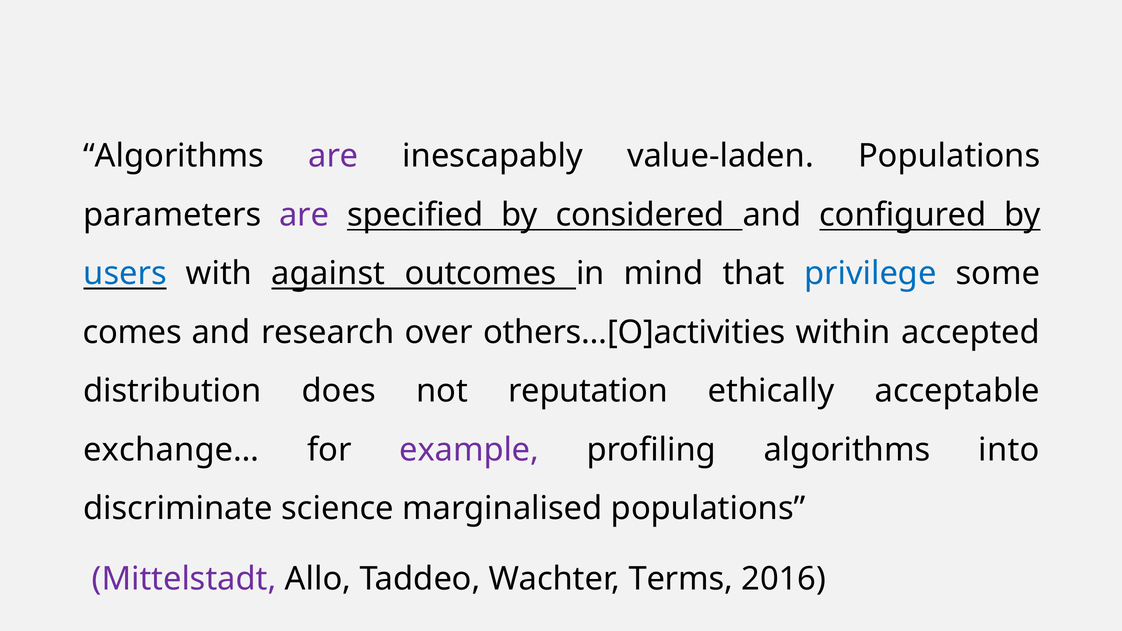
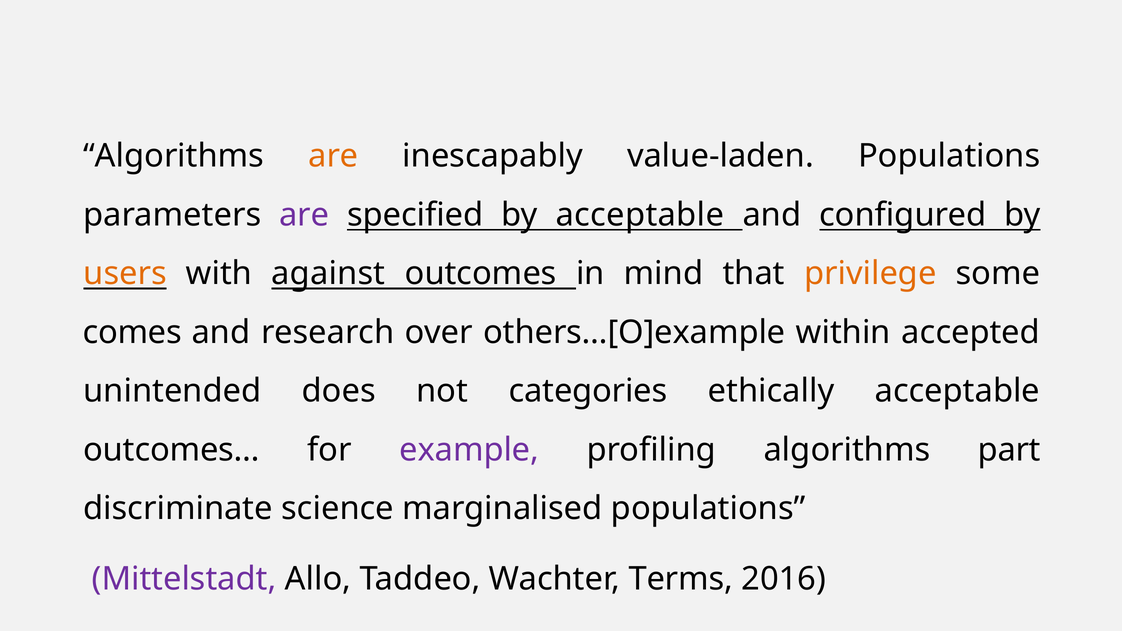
are at (333, 156) colour: purple -> orange
by considered: considered -> acceptable
users colour: blue -> orange
privilege colour: blue -> orange
others…[O]activities: others…[O]activities -> others…[O]example
distribution: distribution -> unintended
reputation: reputation -> categories
exchange…: exchange… -> outcomes…
into: into -> part
